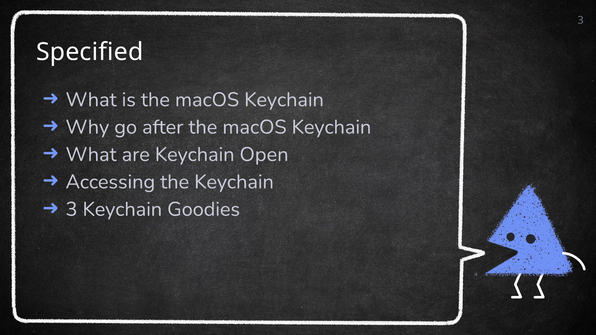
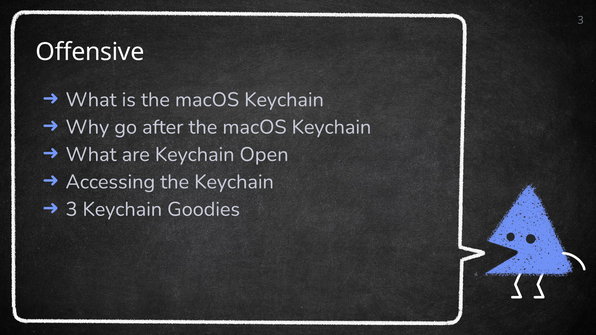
Specified: Specified -> Offensive
